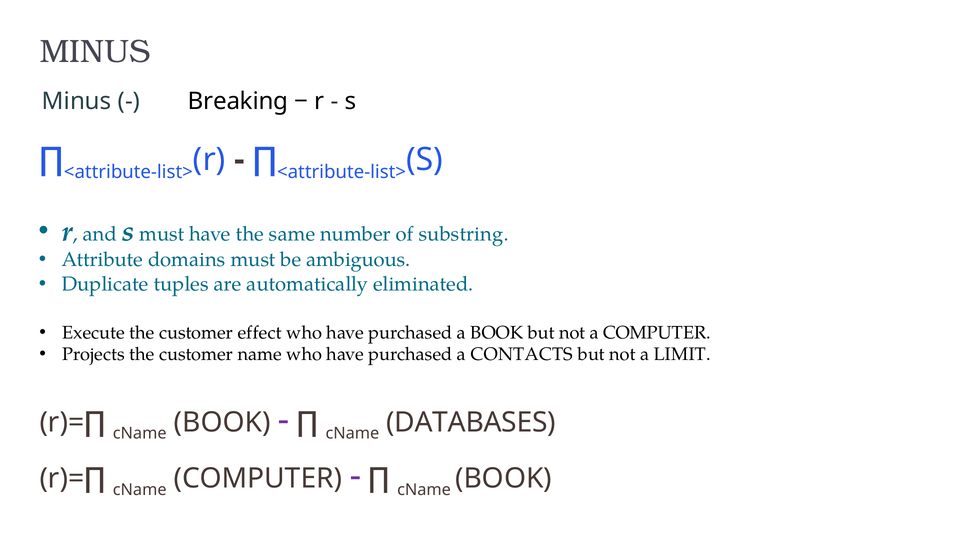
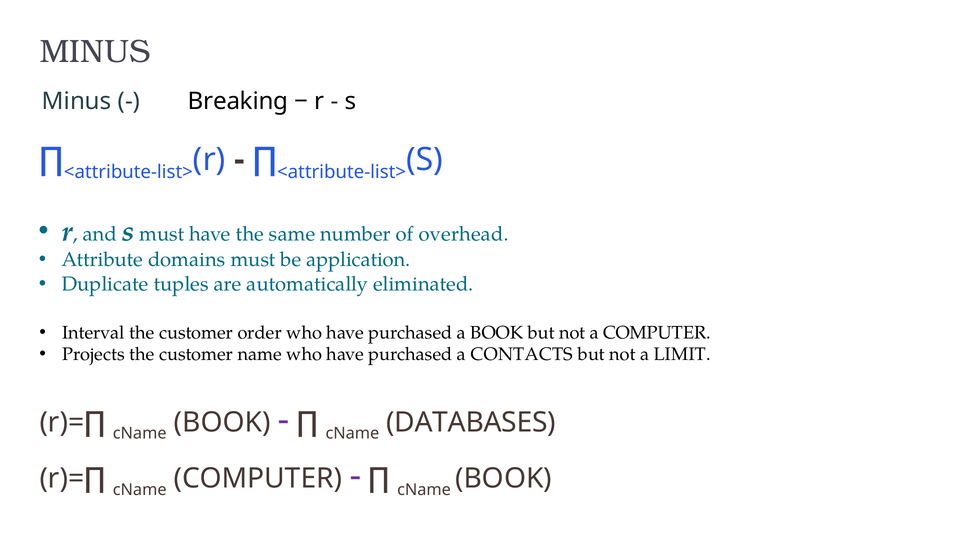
substring: substring -> overhead
ambiguous: ambiguous -> application
Execute: Execute -> Interval
effect: effect -> order
